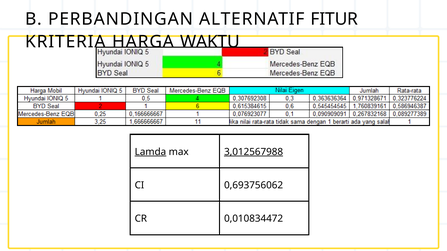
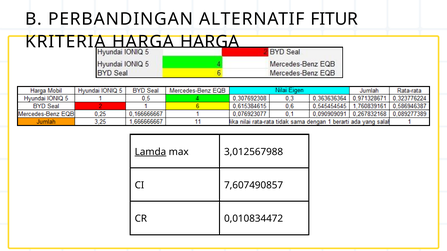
HARGA WAKTU: WAKTU -> HARGA
3,012567988 underline: present -> none
0,693756062: 0,693756062 -> 7,607490857
